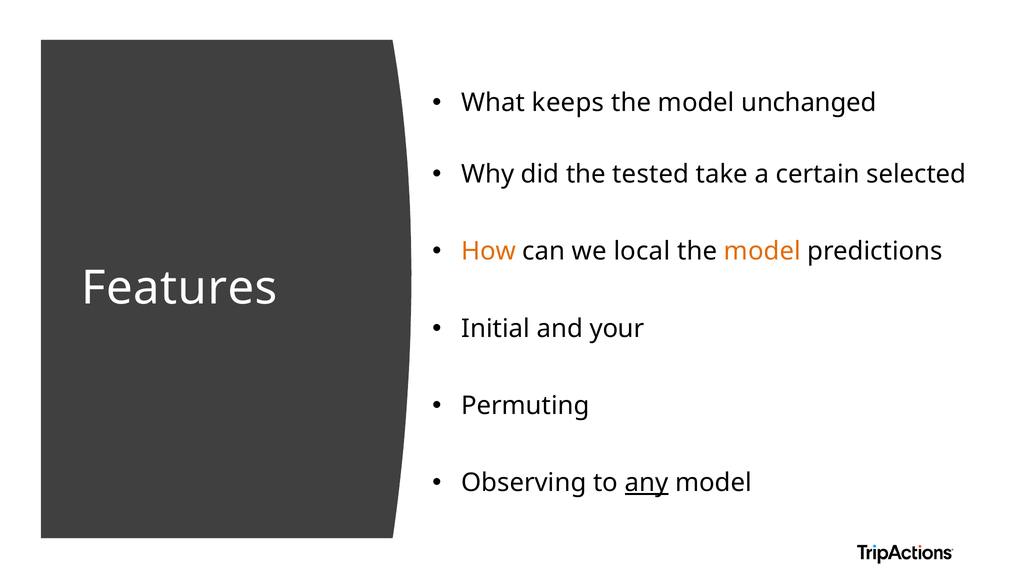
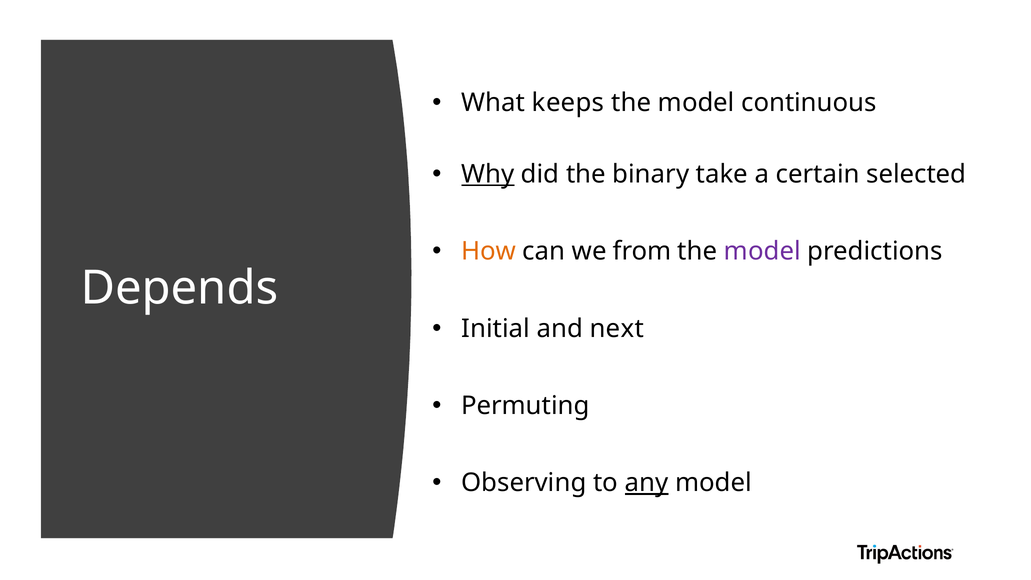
unchanged: unchanged -> continuous
Why underline: none -> present
tested: tested -> binary
local: local -> from
model at (762, 251) colour: orange -> purple
Features: Features -> Depends
your: your -> next
